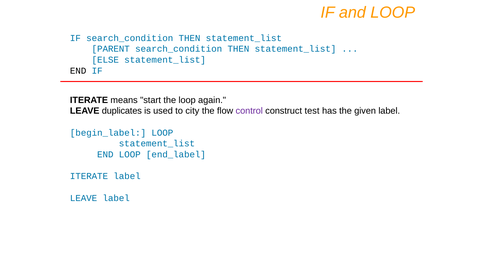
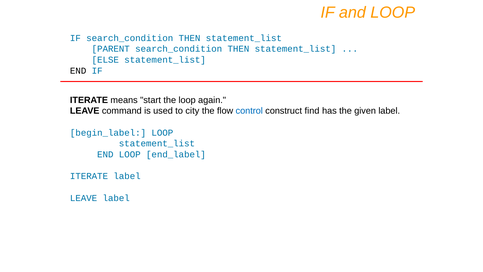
duplicates: duplicates -> command
control colour: purple -> blue
test: test -> find
